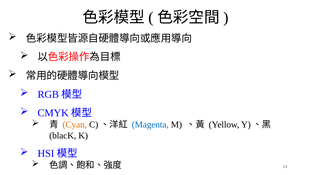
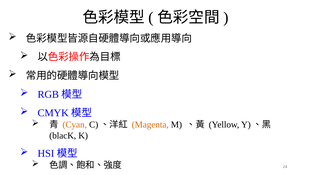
Magenta colour: blue -> orange
